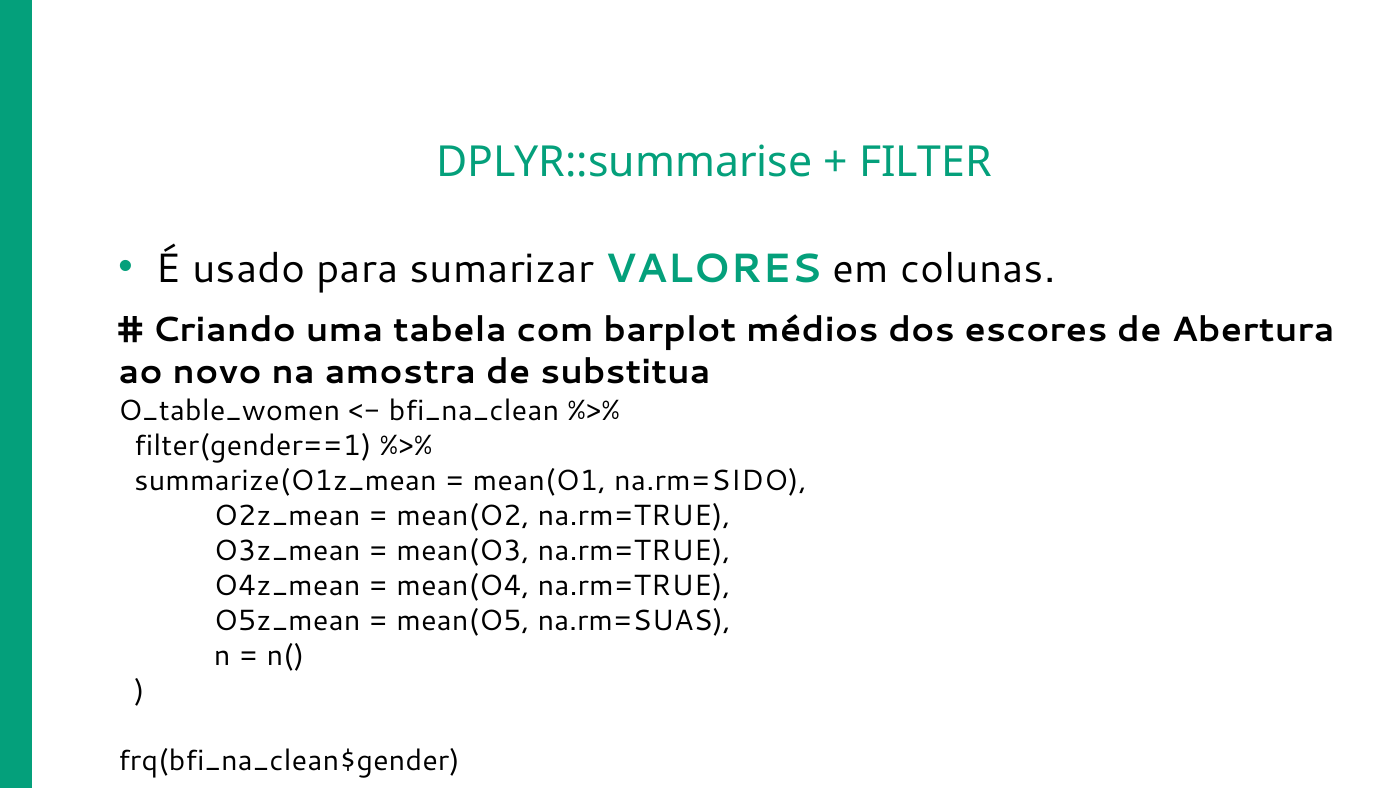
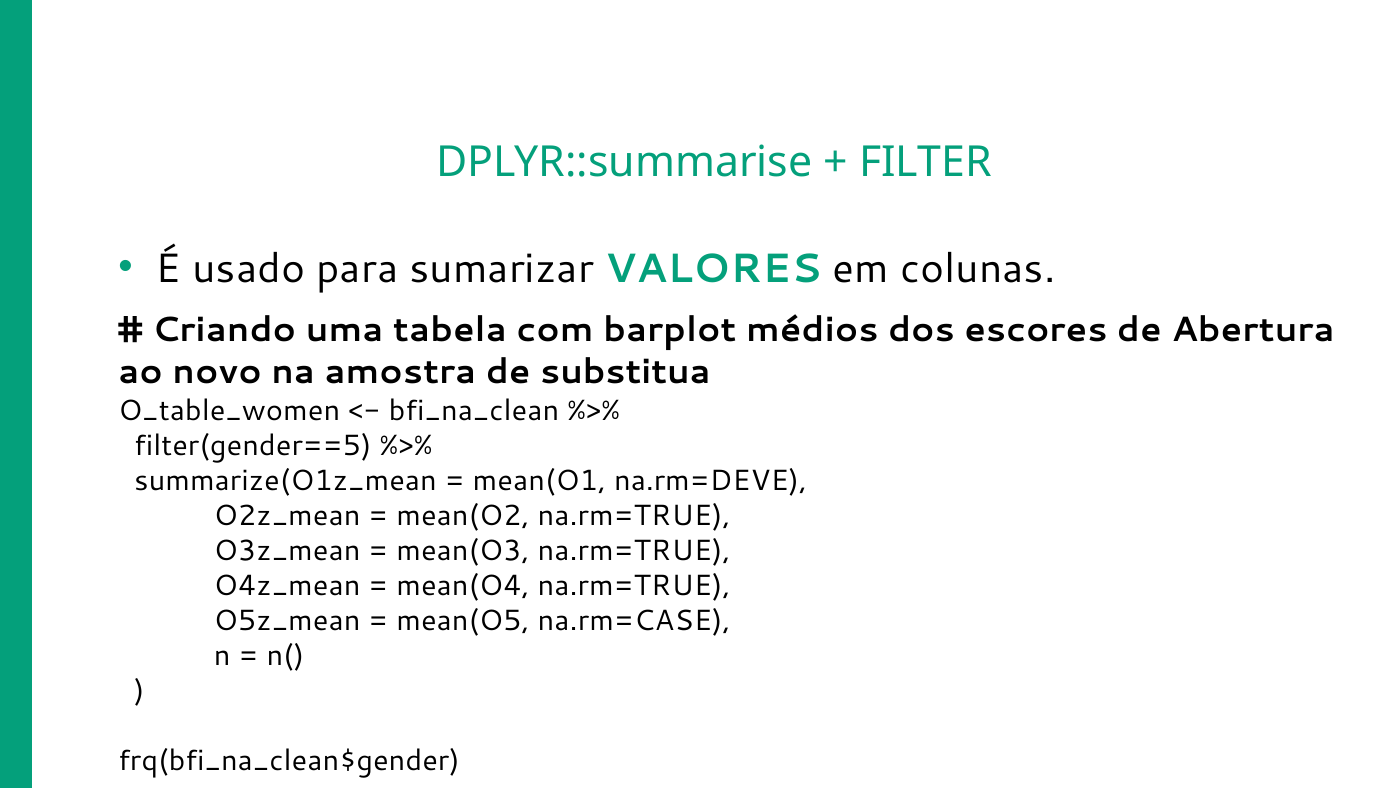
filter(gender==1: filter(gender==1 -> filter(gender==5
na.rm=SIDO: na.rm=SIDO -> na.rm=DEVE
na.rm=SUAS: na.rm=SUAS -> na.rm=CASE
